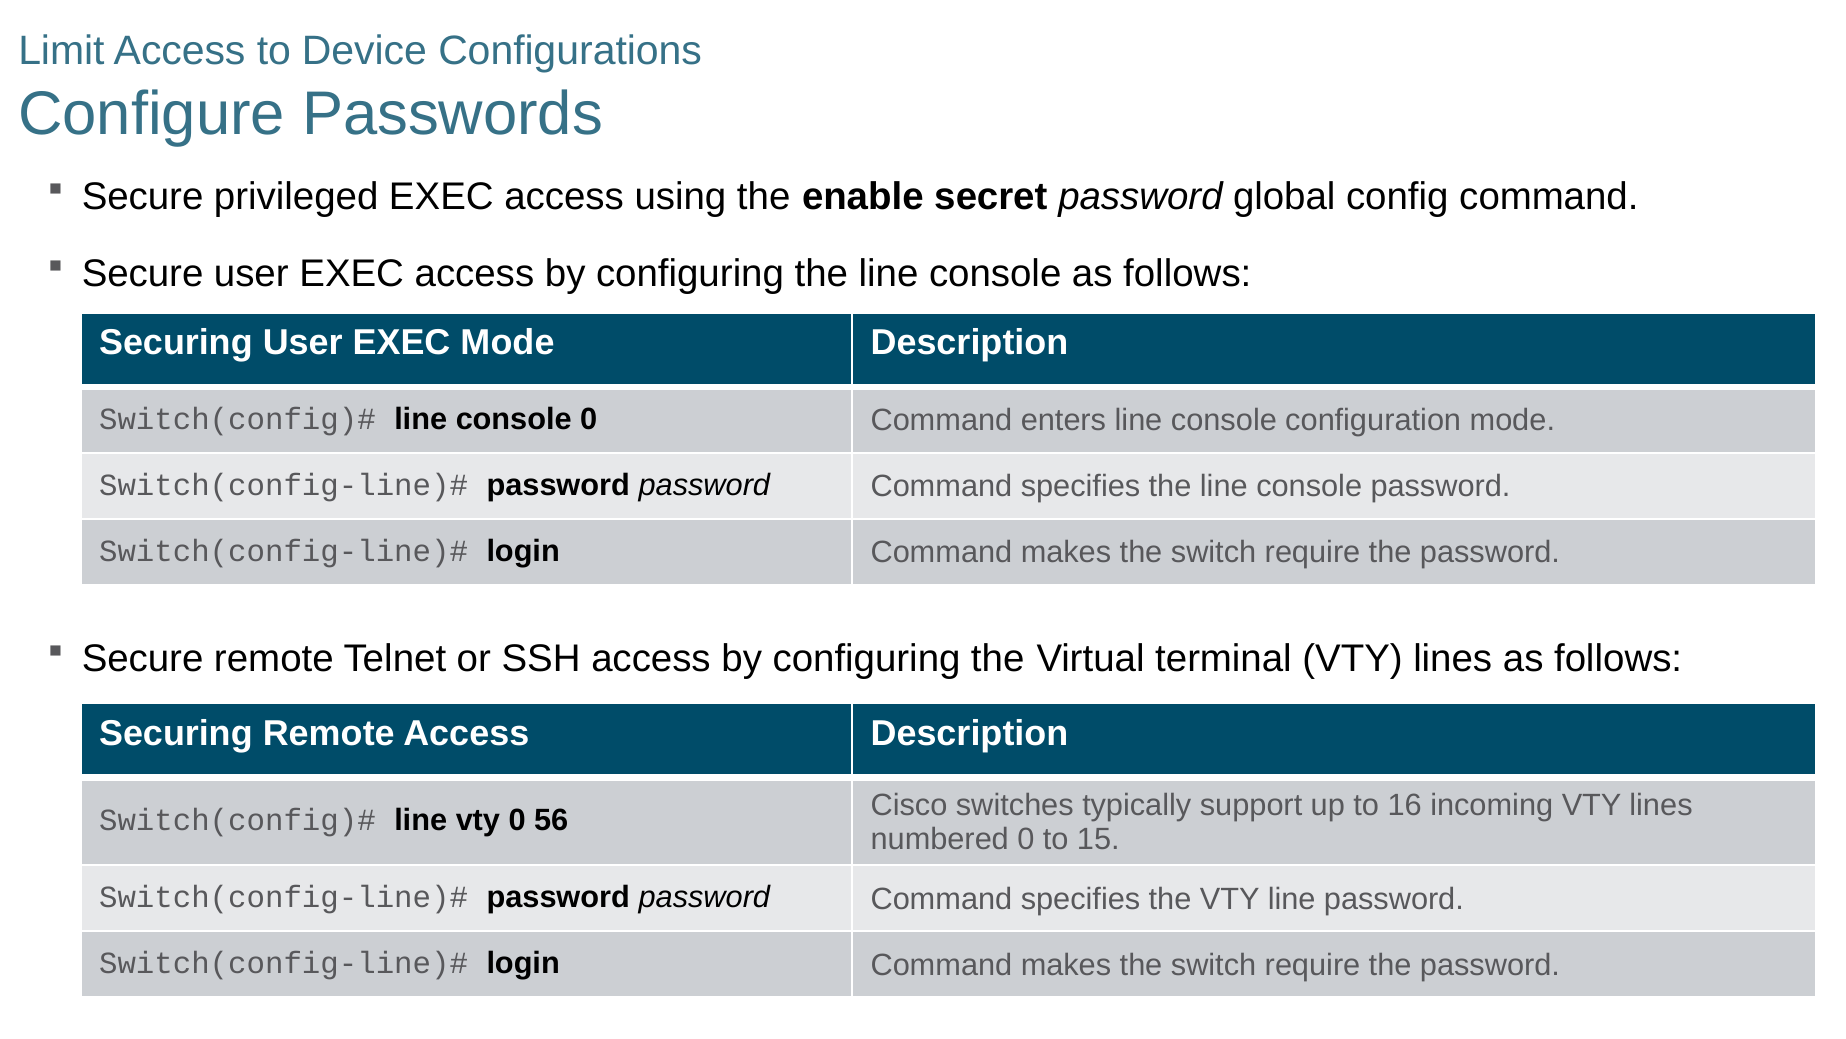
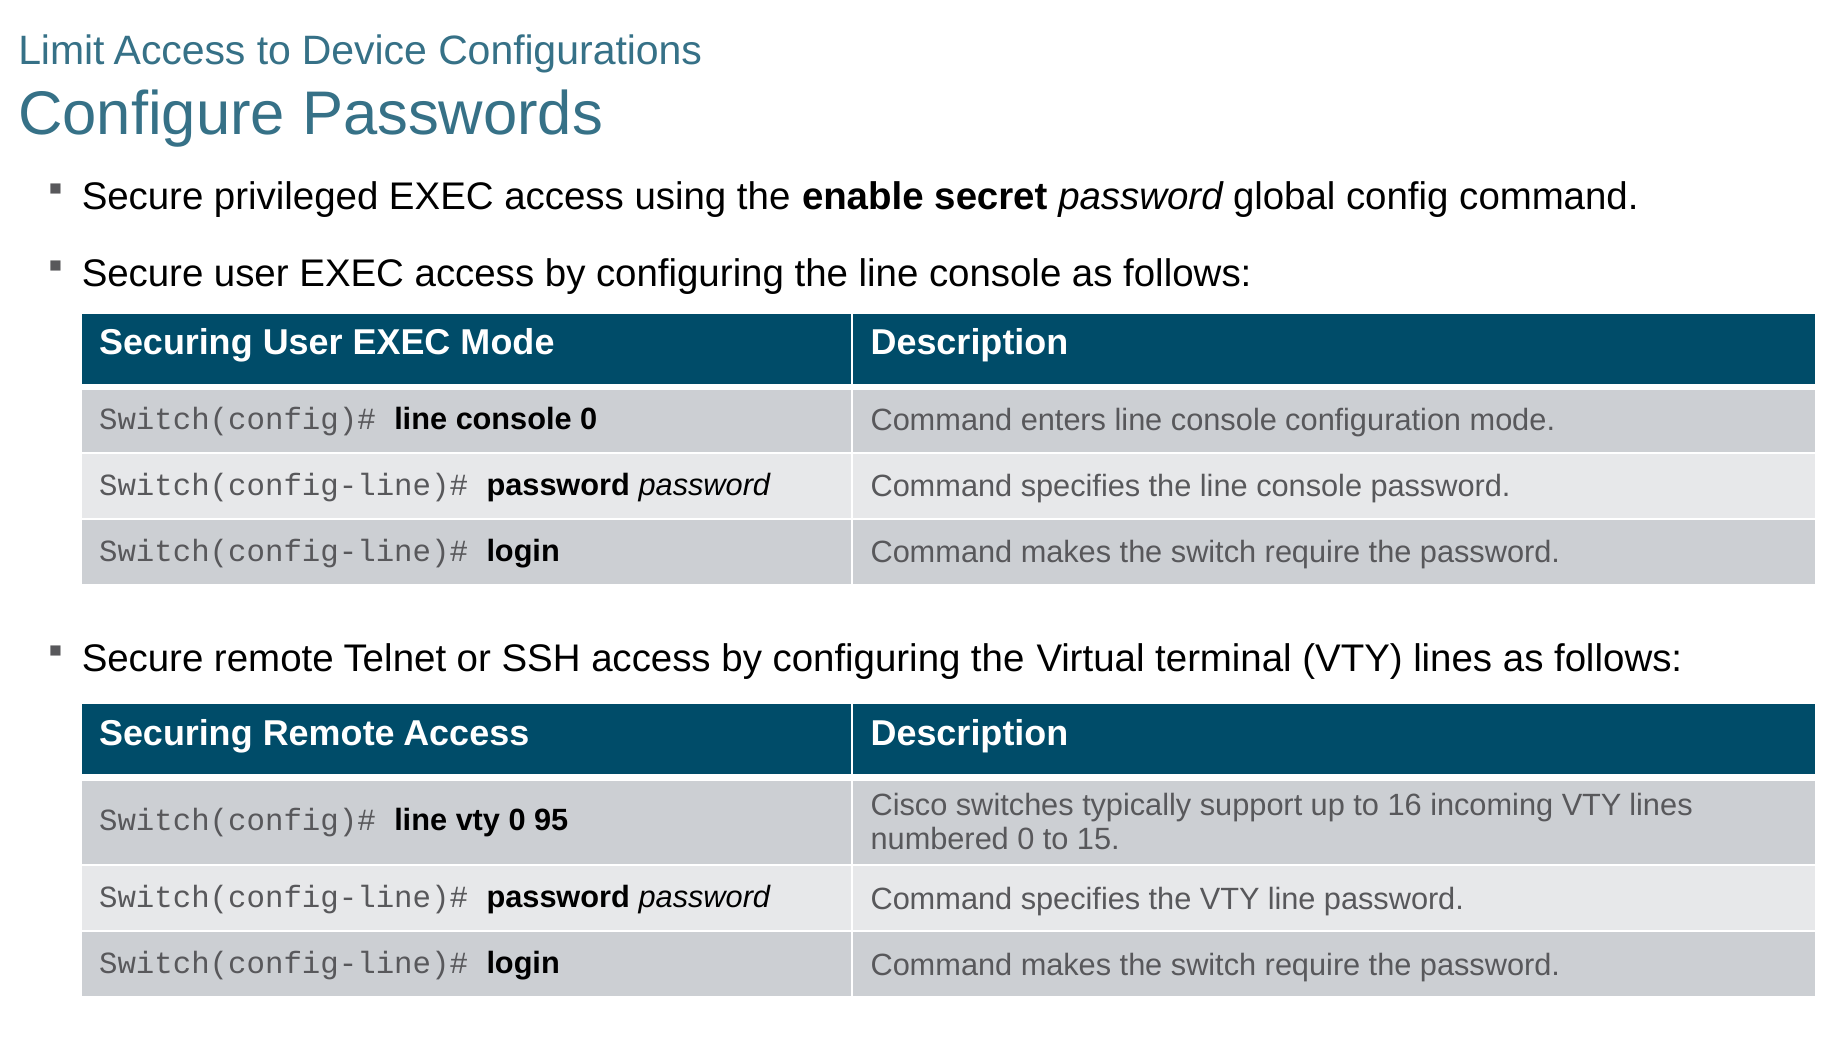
56: 56 -> 95
